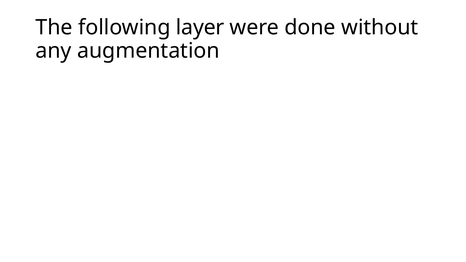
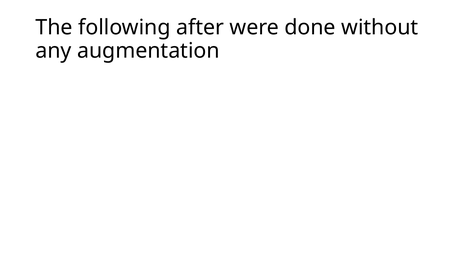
layer: layer -> after
